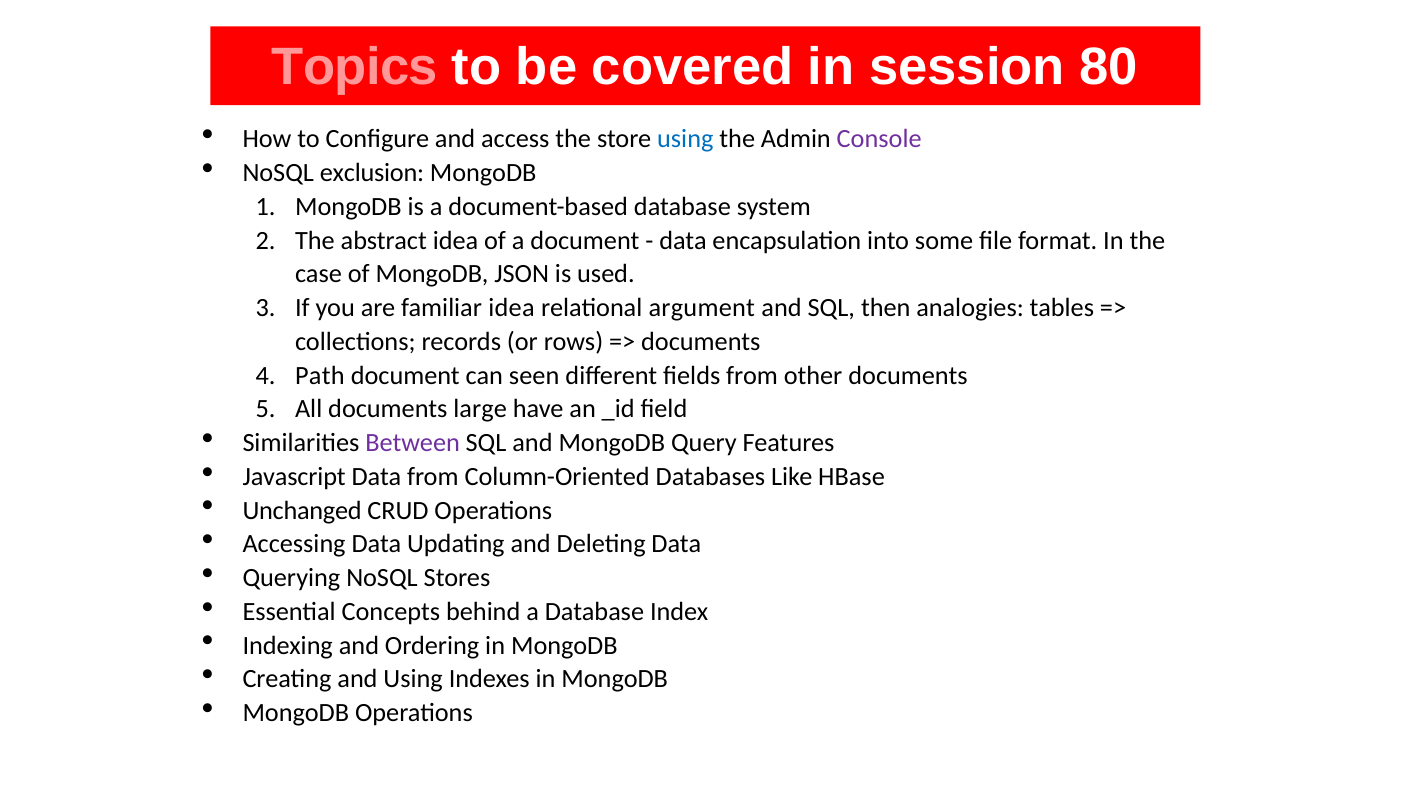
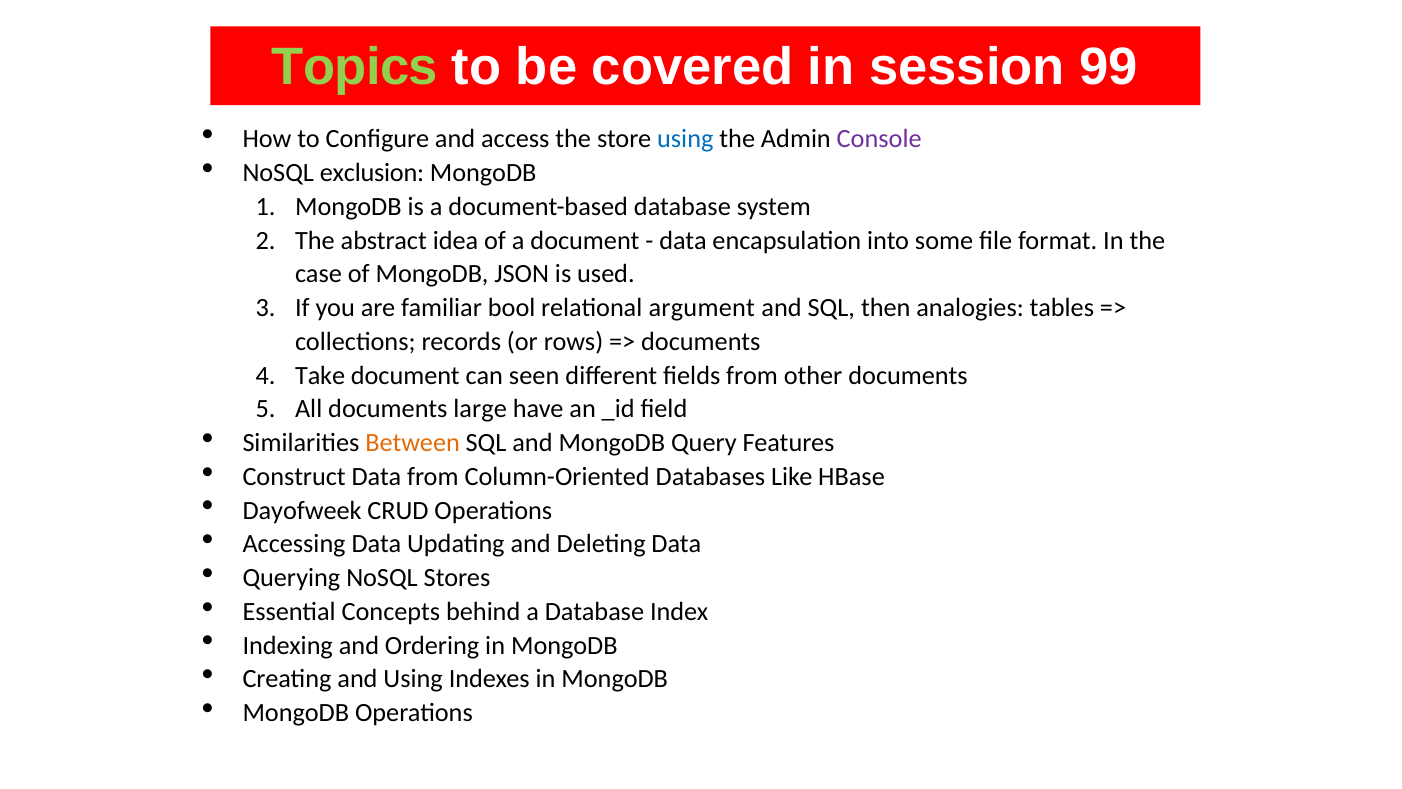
Topics colour: pink -> light green
80: 80 -> 99
familiar idea: idea -> bool
Path: Path -> Take
Between colour: purple -> orange
Javascript: Javascript -> Construct
Unchanged: Unchanged -> Dayofweek
